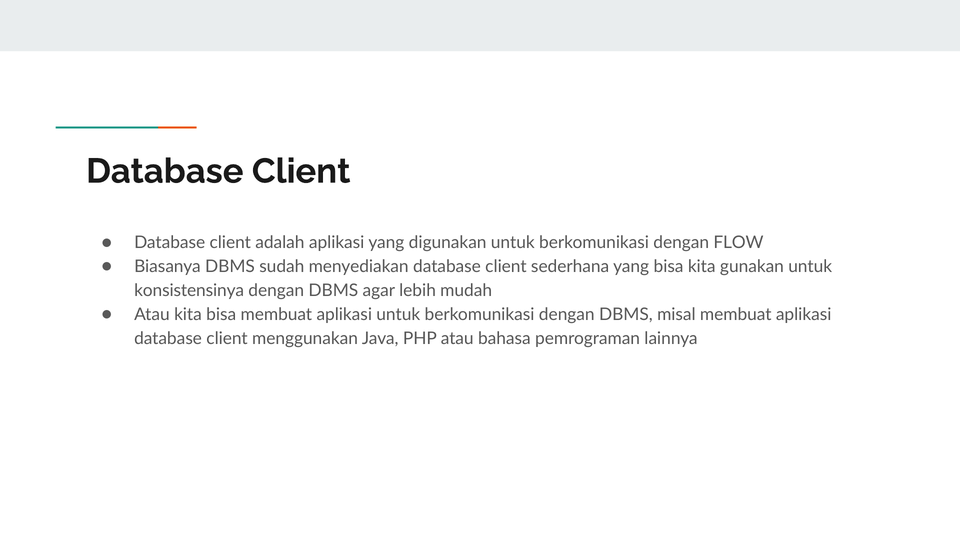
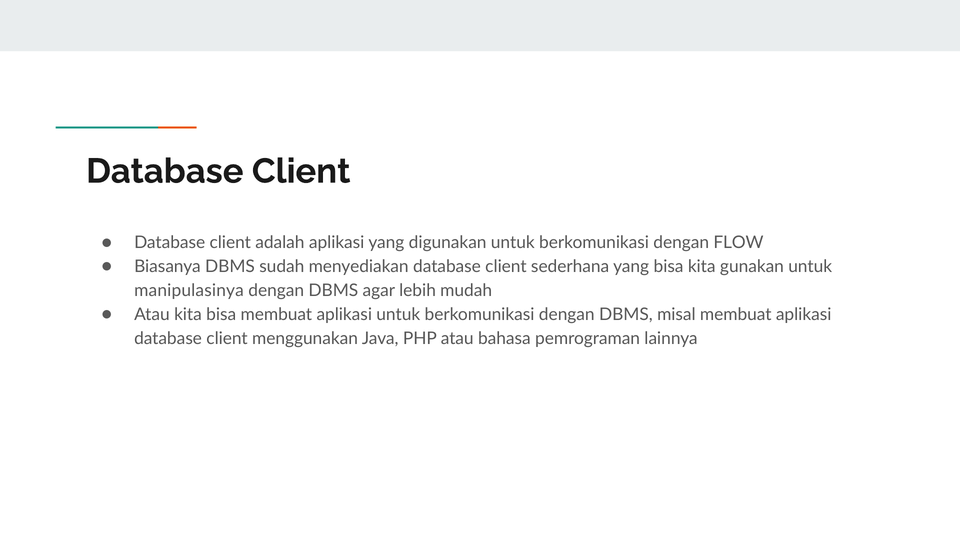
konsistensinya: konsistensinya -> manipulasinya
